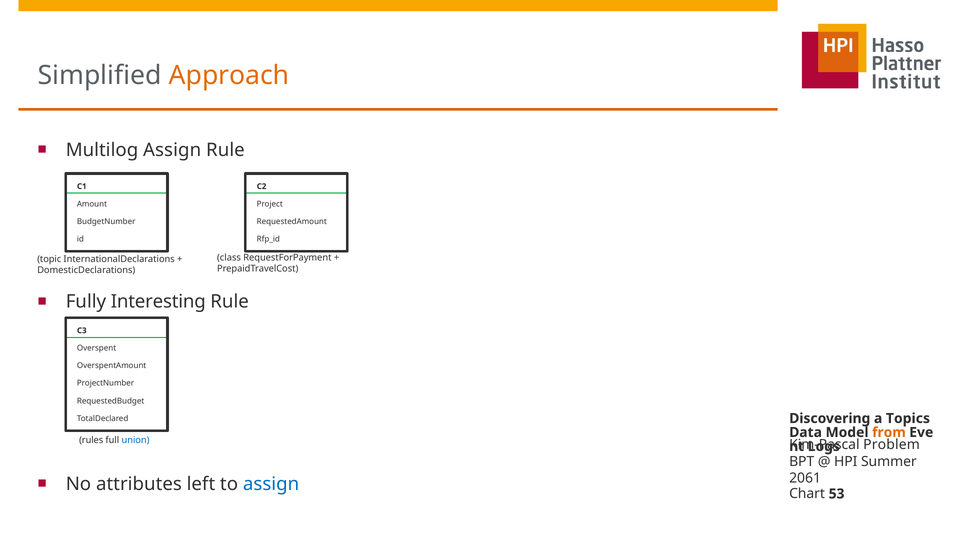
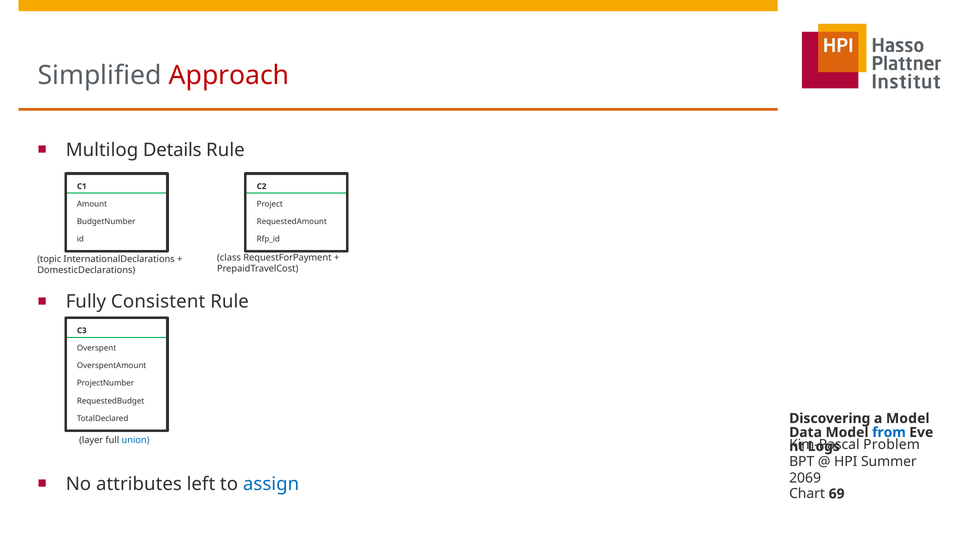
Approach colour: orange -> red
Multilog Assign: Assign -> Details
Interesting: Interesting -> Consistent
a Topics: Topics -> Model
from colour: orange -> blue
rules: rules -> layer
2061: 2061 -> 2069
53: 53 -> 69
